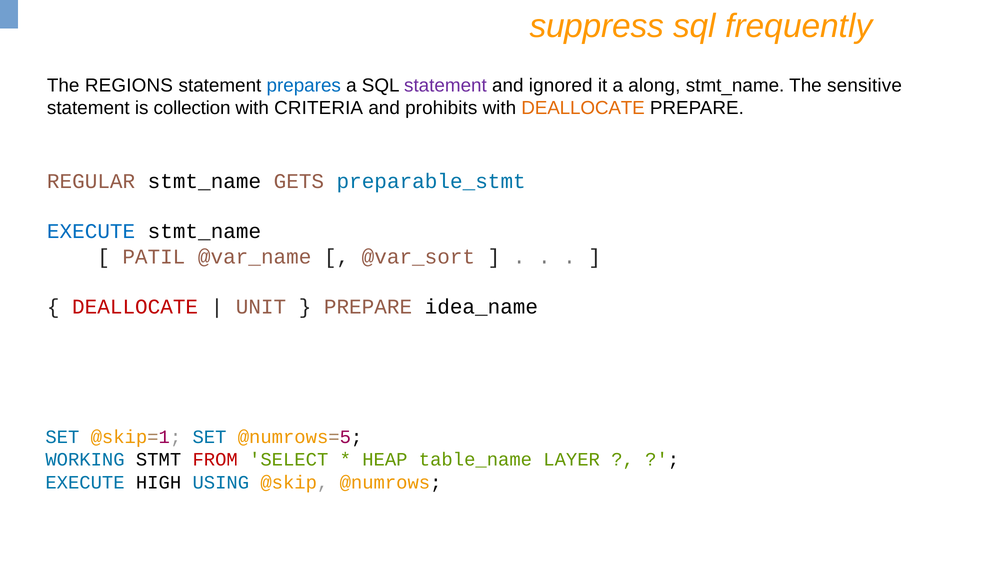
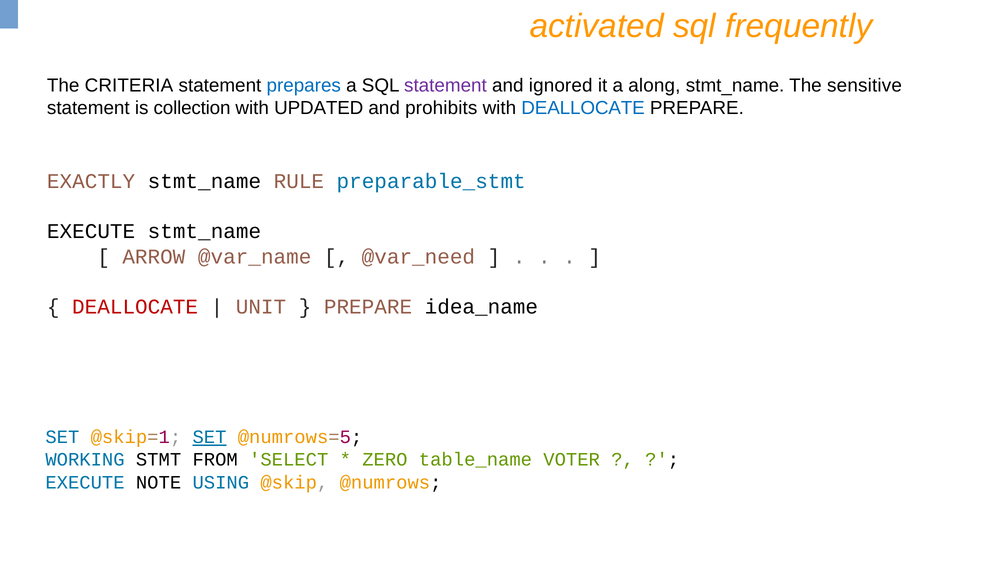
suppress: suppress -> activated
REGIONS: REGIONS -> CRITERIA
CRITERIA: CRITERIA -> UPDATED
DEALLOCATE at (583, 108) colour: orange -> blue
REGULAR: REGULAR -> EXACTLY
GETS: GETS -> RULE
EXECUTE at (91, 231) colour: blue -> black
PATIL: PATIL -> ARROW
@var_sort: @var_sort -> @var_need
SET at (209, 437) underline: none -> present
FROM colour: red -> black
HEAP: HEAP -> ZERO
LAYER: LAYER -> VOTER
HIGH: HIGH -> NOTE
